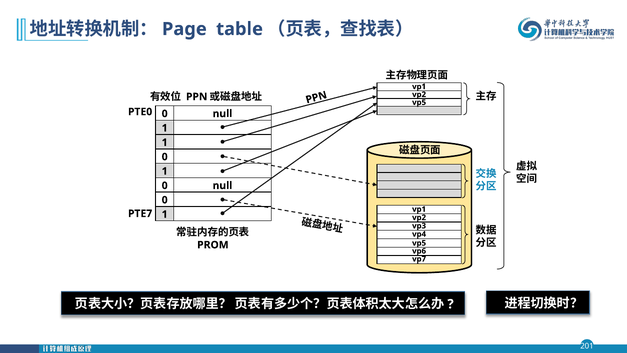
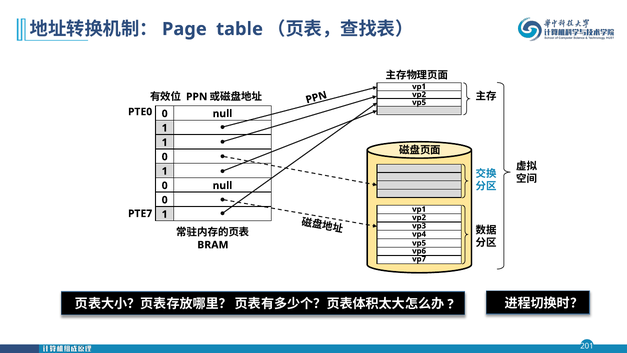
PROM: PROM -> BRAM
